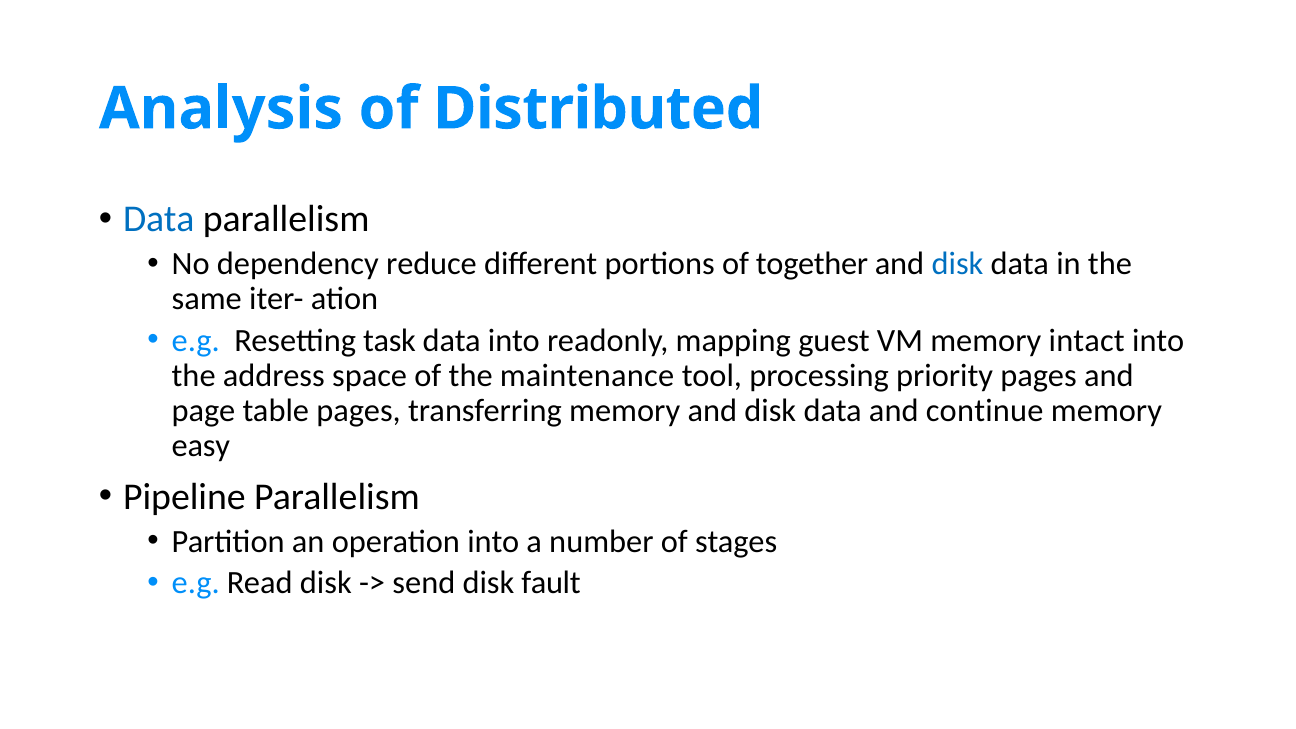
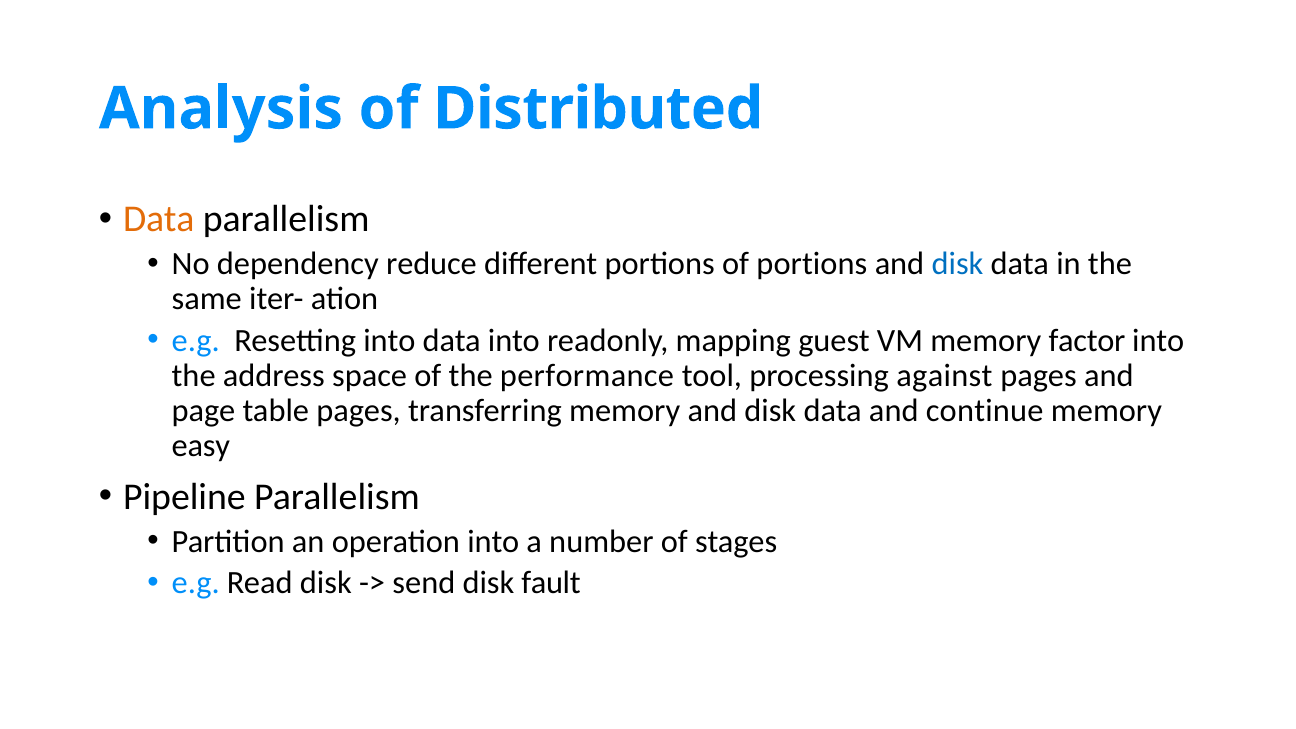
Data at (159, 219) colour: blue -> orange
of together: together -> portions
Resetting task: task -> into
intact: intact -> factor
maintenance: maintenance -> performance
priority: priority -> against
